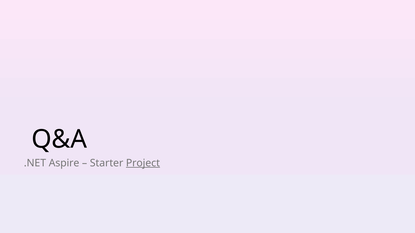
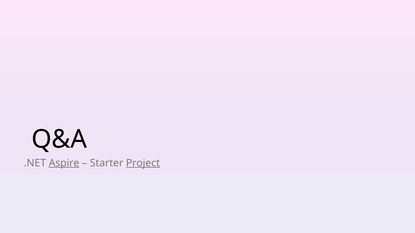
Aspire underline: none -> present
